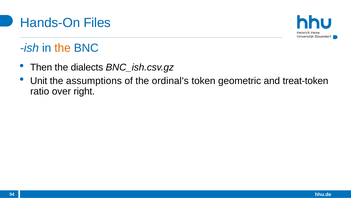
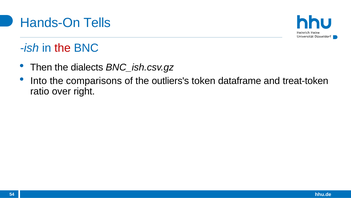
Files: Files -> Tells
the at (63, 48) colour: orange -> red
Unit: Unit -> Into
assumptions: assumptions -> comparisons
ordinal's: ordinal's -> outliers's
geometric: geometric -> dataframe
